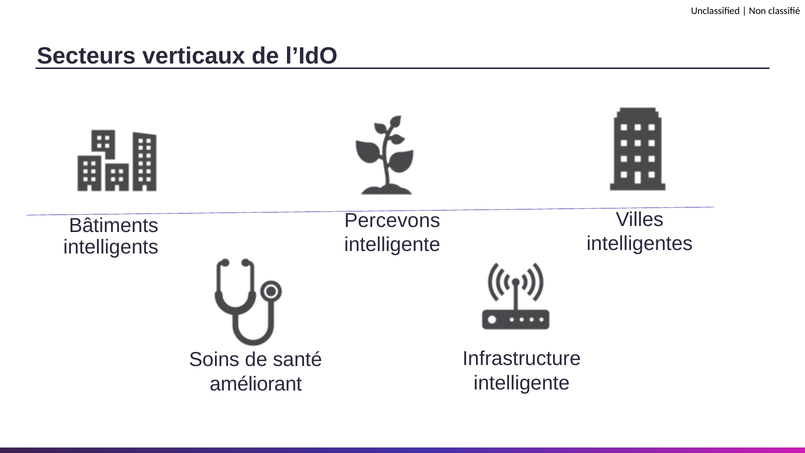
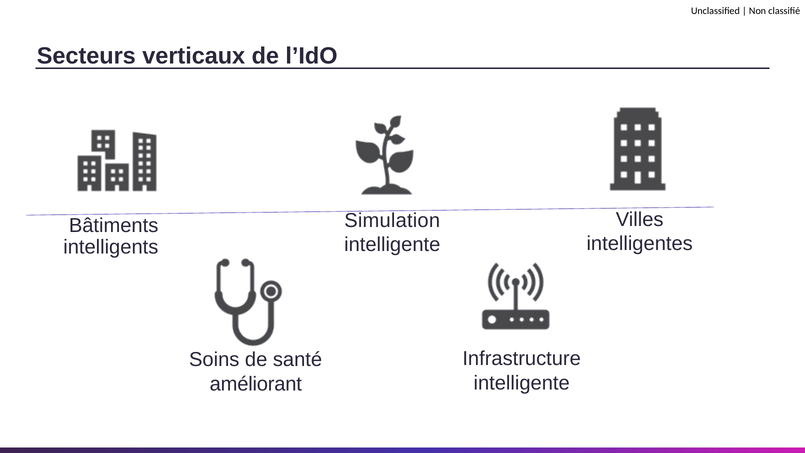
Percevons: Percevons -> Simulation
